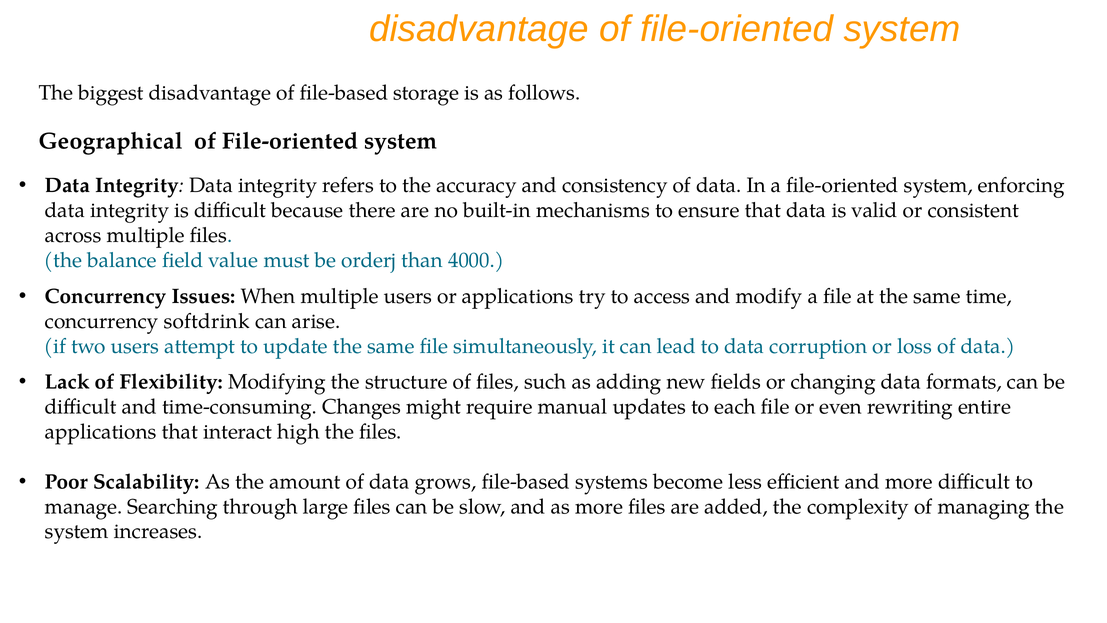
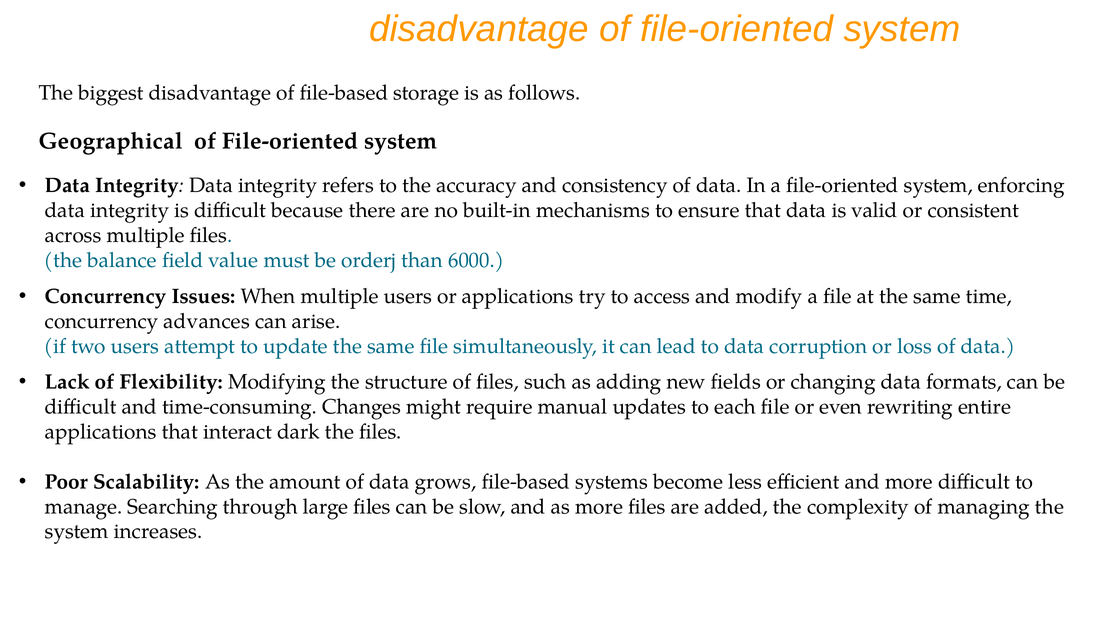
4000: 4000 -> 6000
softdrink: softdrink -> advances
high: high -> dark
